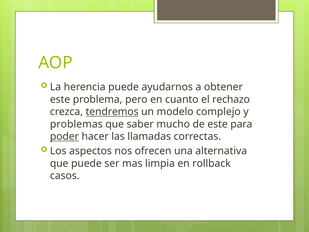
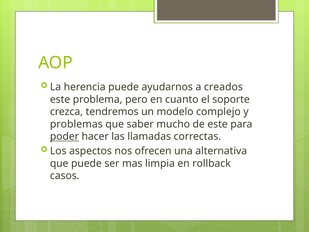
obtener: obtener -> creados
rechazo: rechazo -> soporte
tendremos underline: present -> none
